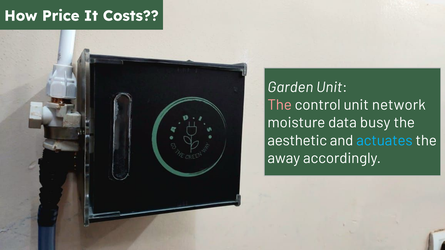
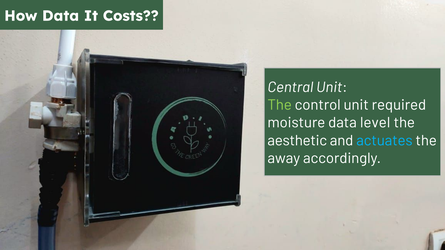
How Price: Price -> Data
Garden: Garden -> Central
The at (280, 105) colour: pink -> light green
network: network -> required
busy: busy -> level
